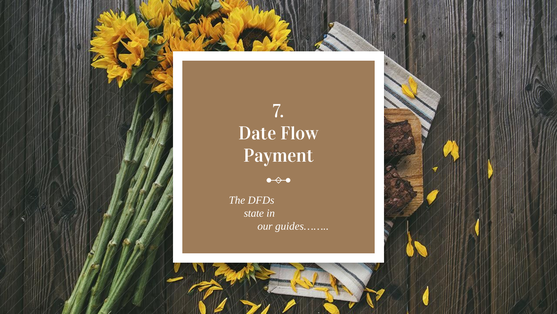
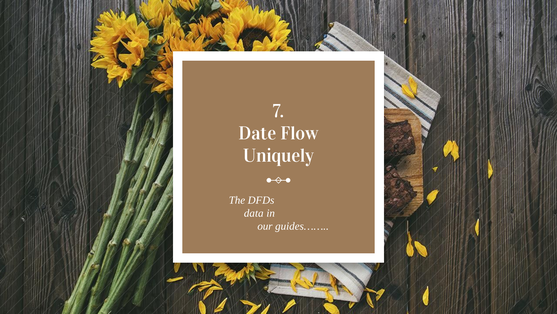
Payment: Payment -> Uniquely
state: state -> data
